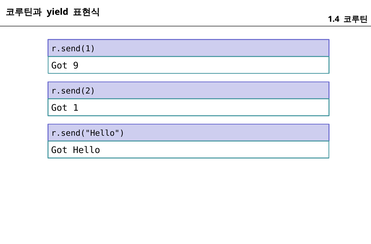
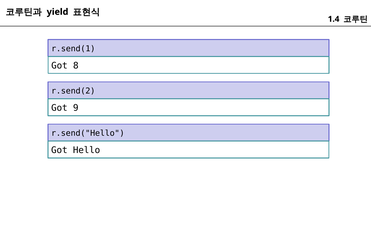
9: 9 -> 8
1: 1 -> 9
